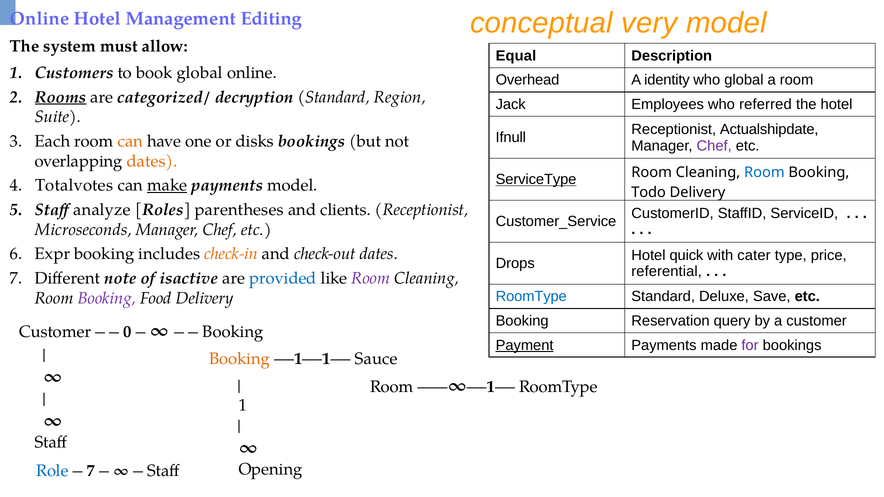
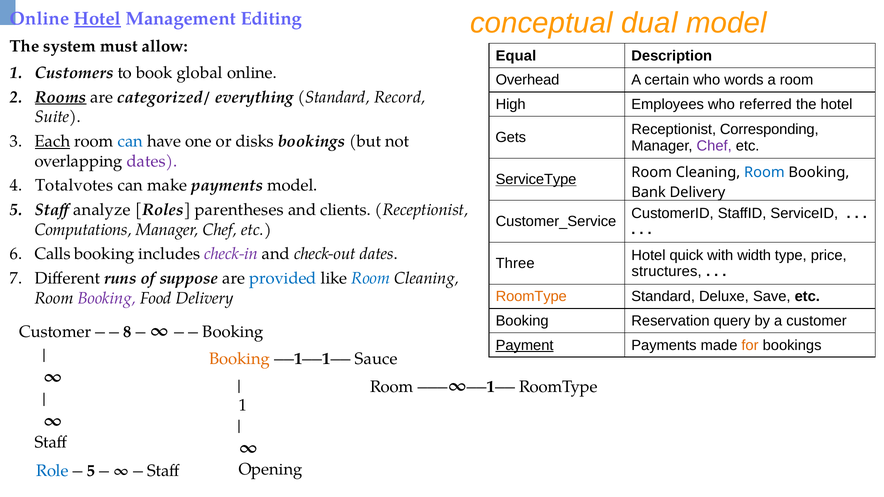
very: very -> dual
Hotel at (97, 19) underline: none -> present
identity: identity -> certain
who global: global -> words
decryption: decryption -> everything
Region: Region -> Record
Jack: Jack -> High
Actualshipdate: Actualshipdate -> Corresponding
Ifnull: Ifnull -> Gets
Each underline: none -> present
can at (130, 141) colour: orange -> blue
dates at (152, 161) colour: orange -> purple
make underline: present -> none
Todo: Todo -> Bank
Microseconds: Microseconds -> Computations
cater: cater -> width
Expr: Expr -> Calls
check-in colour: orange -> purple
Drops: Drops -> Three
referential: referential -> structures
note: note -> runs
isactive: isactive -> suppose
Room at (371, 278) colour: purple -> blue
RoomType at (531, 297) colour: blue -> orange
0: 0 -> 8
for colour: purple -> orange
7 at (91, 471): 7 -> 5
